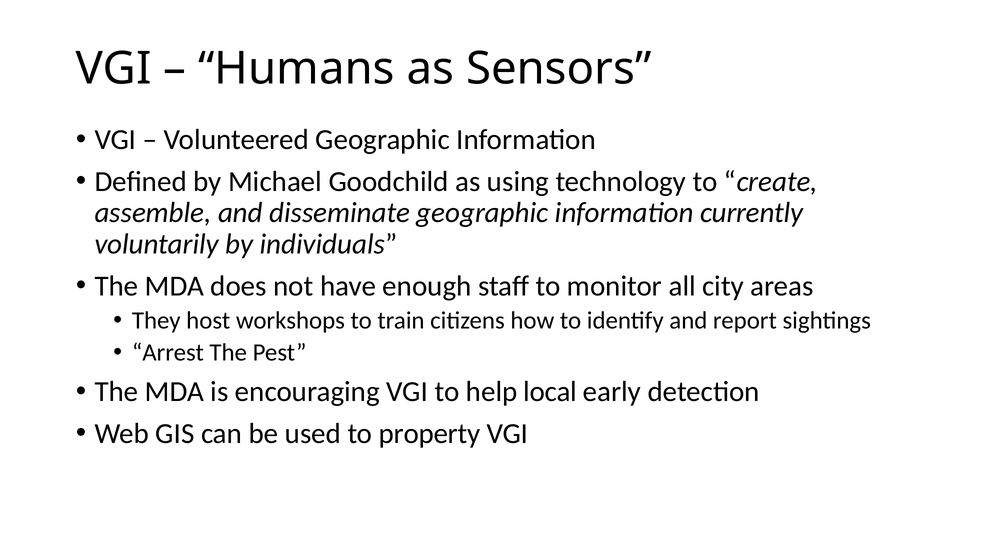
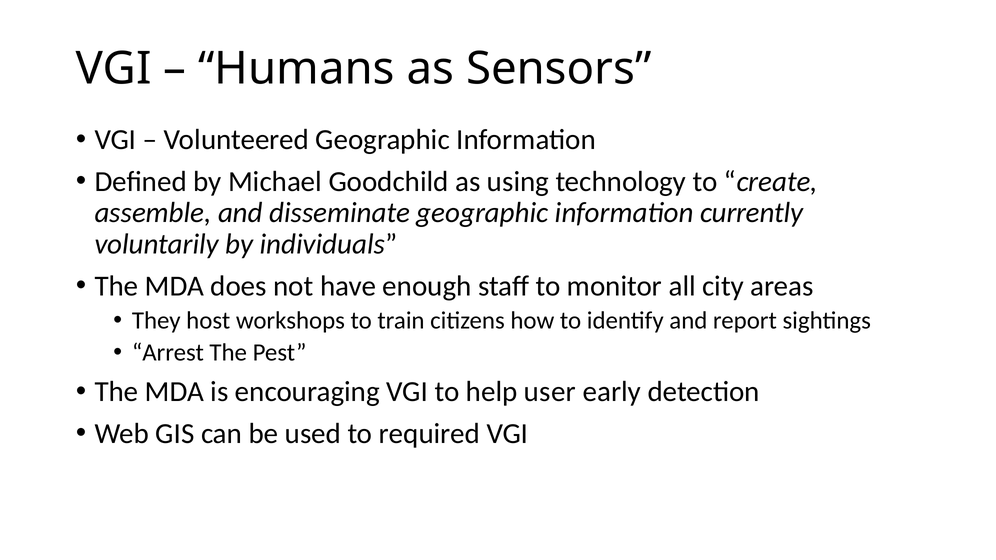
local: local -> user
property: property -> required
